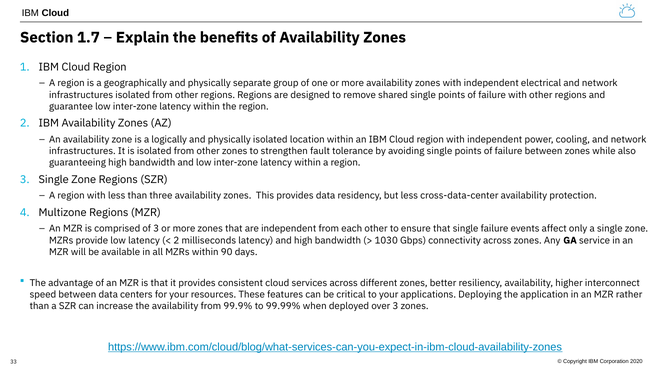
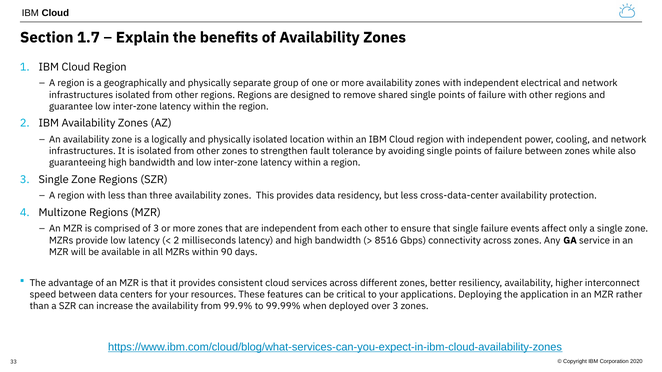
1030: 1030 -> 8516
